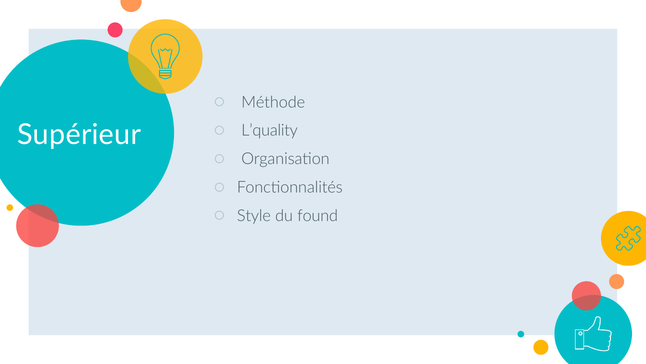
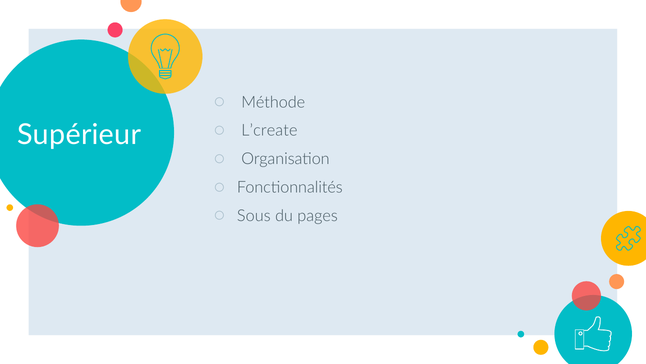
L’quality: L’quality -> L’create
Style: Style -> Sous
found: found -> pages
